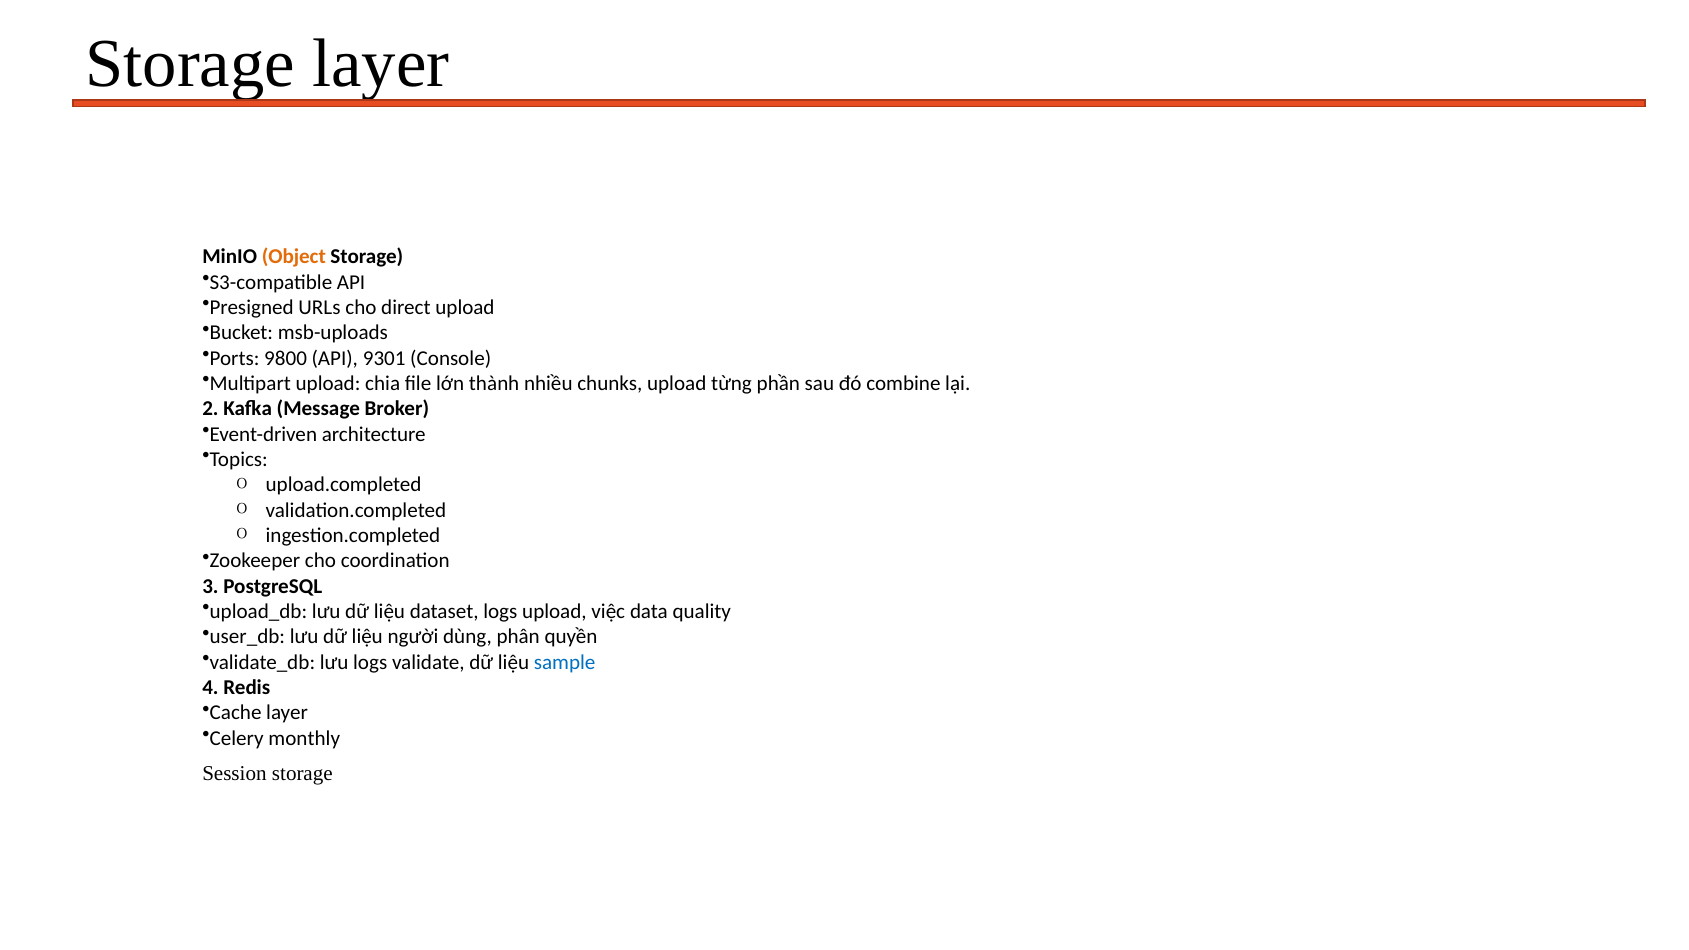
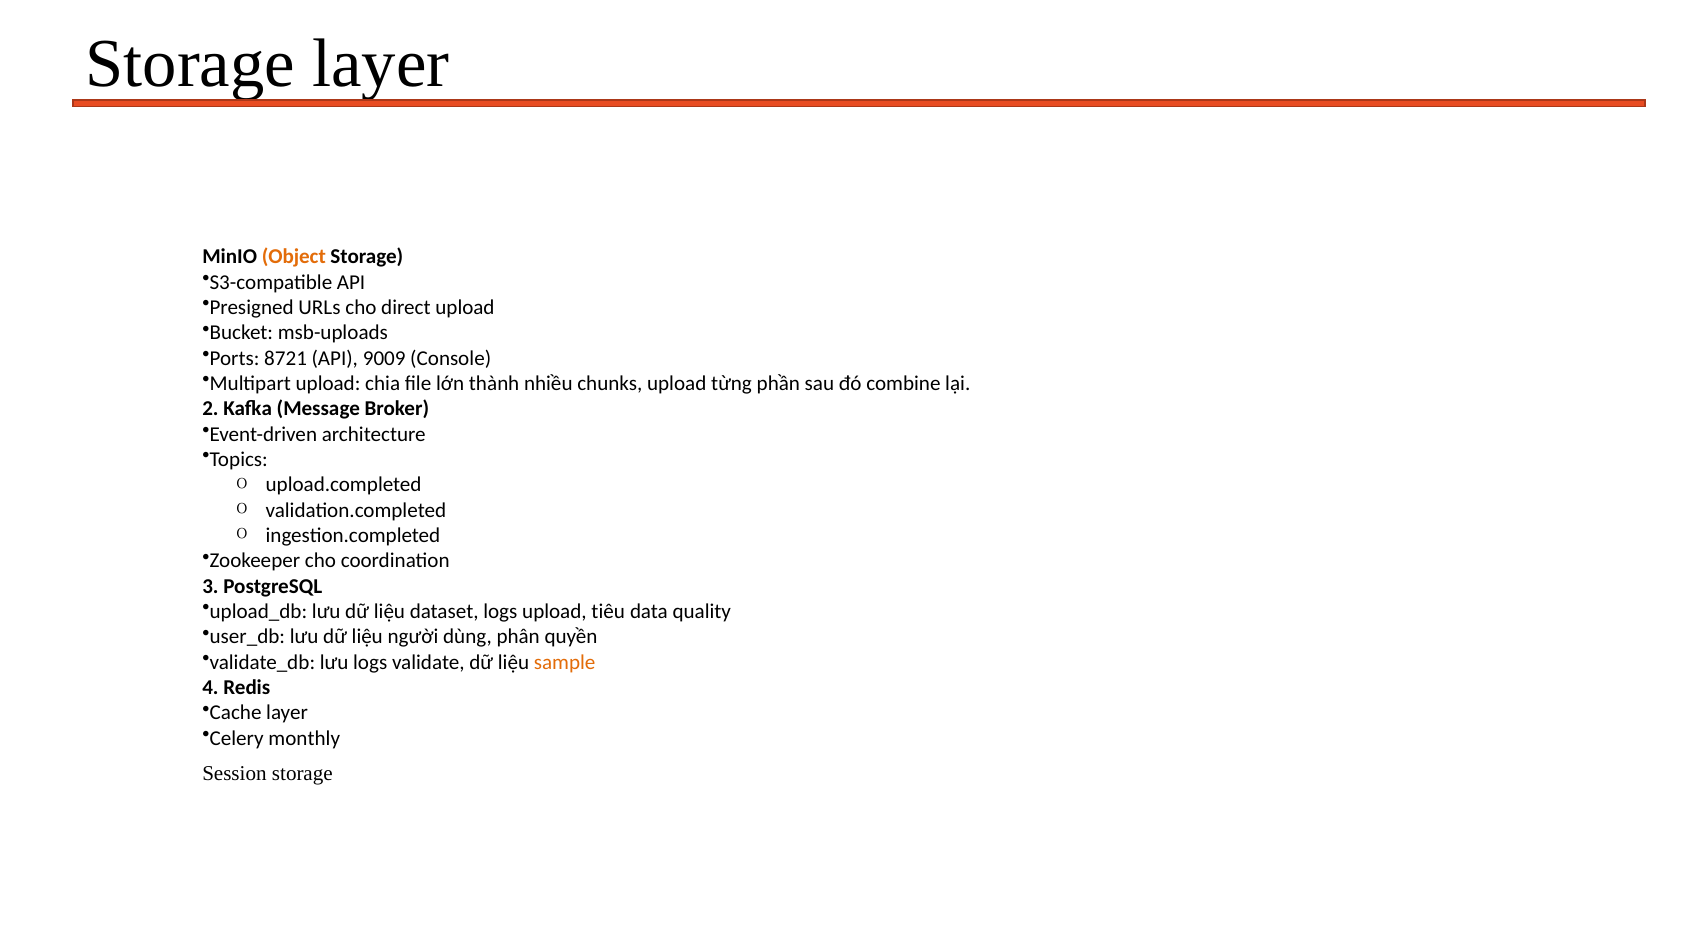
9800: 9800 -> 8721
9301: 9301 -> 9009
việc: việc -> tiêu
sample colour: blue -> orange
